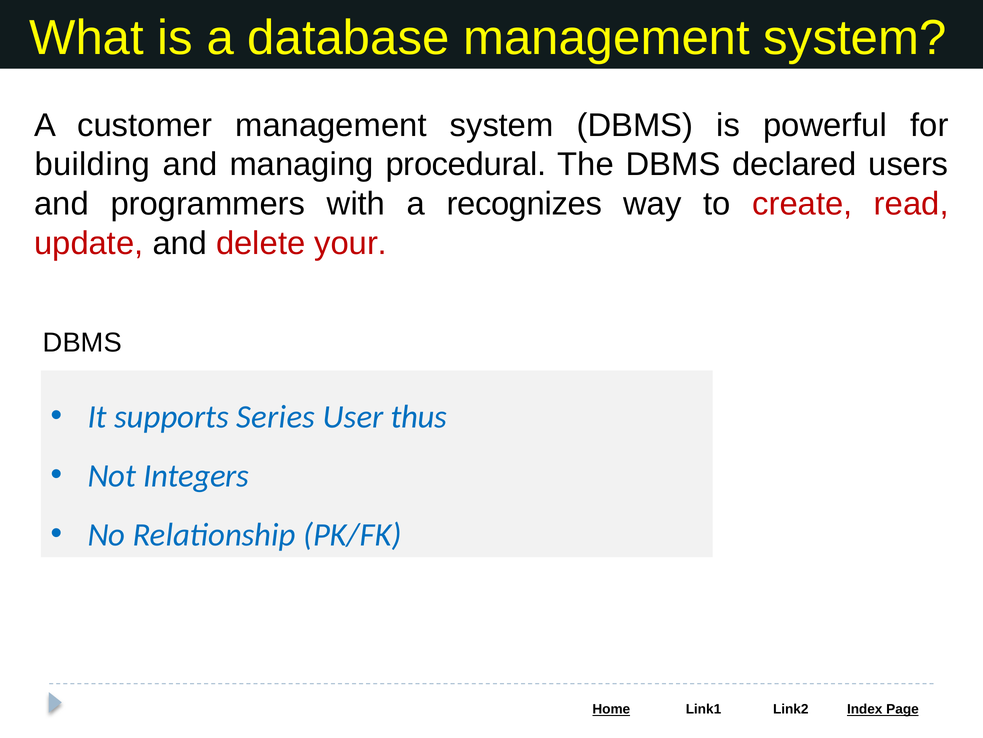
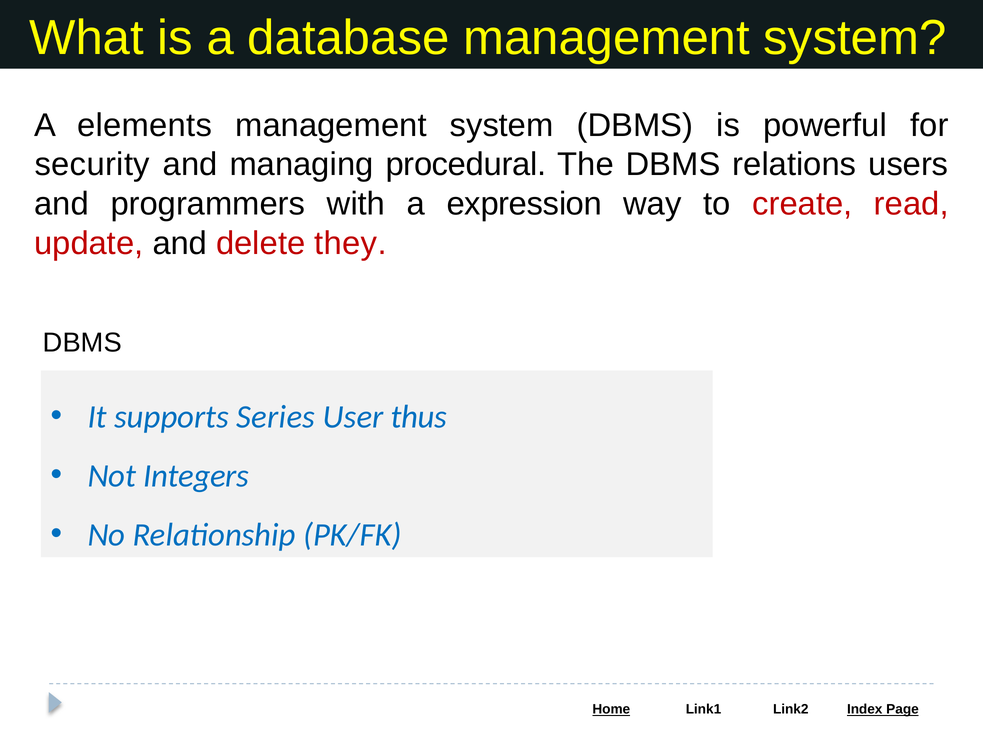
customer: customer -> elements
building: building -> security
declared: declared -> relations
recognizes: recognizes -> expression
your: your -> they
